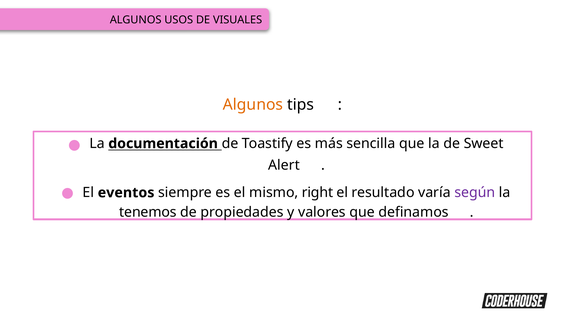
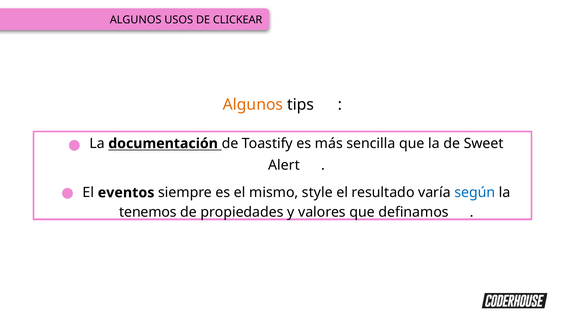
VISUALES: VISUALES -> CLICKEAR
right: right -> style
según colour: purple -> blue
